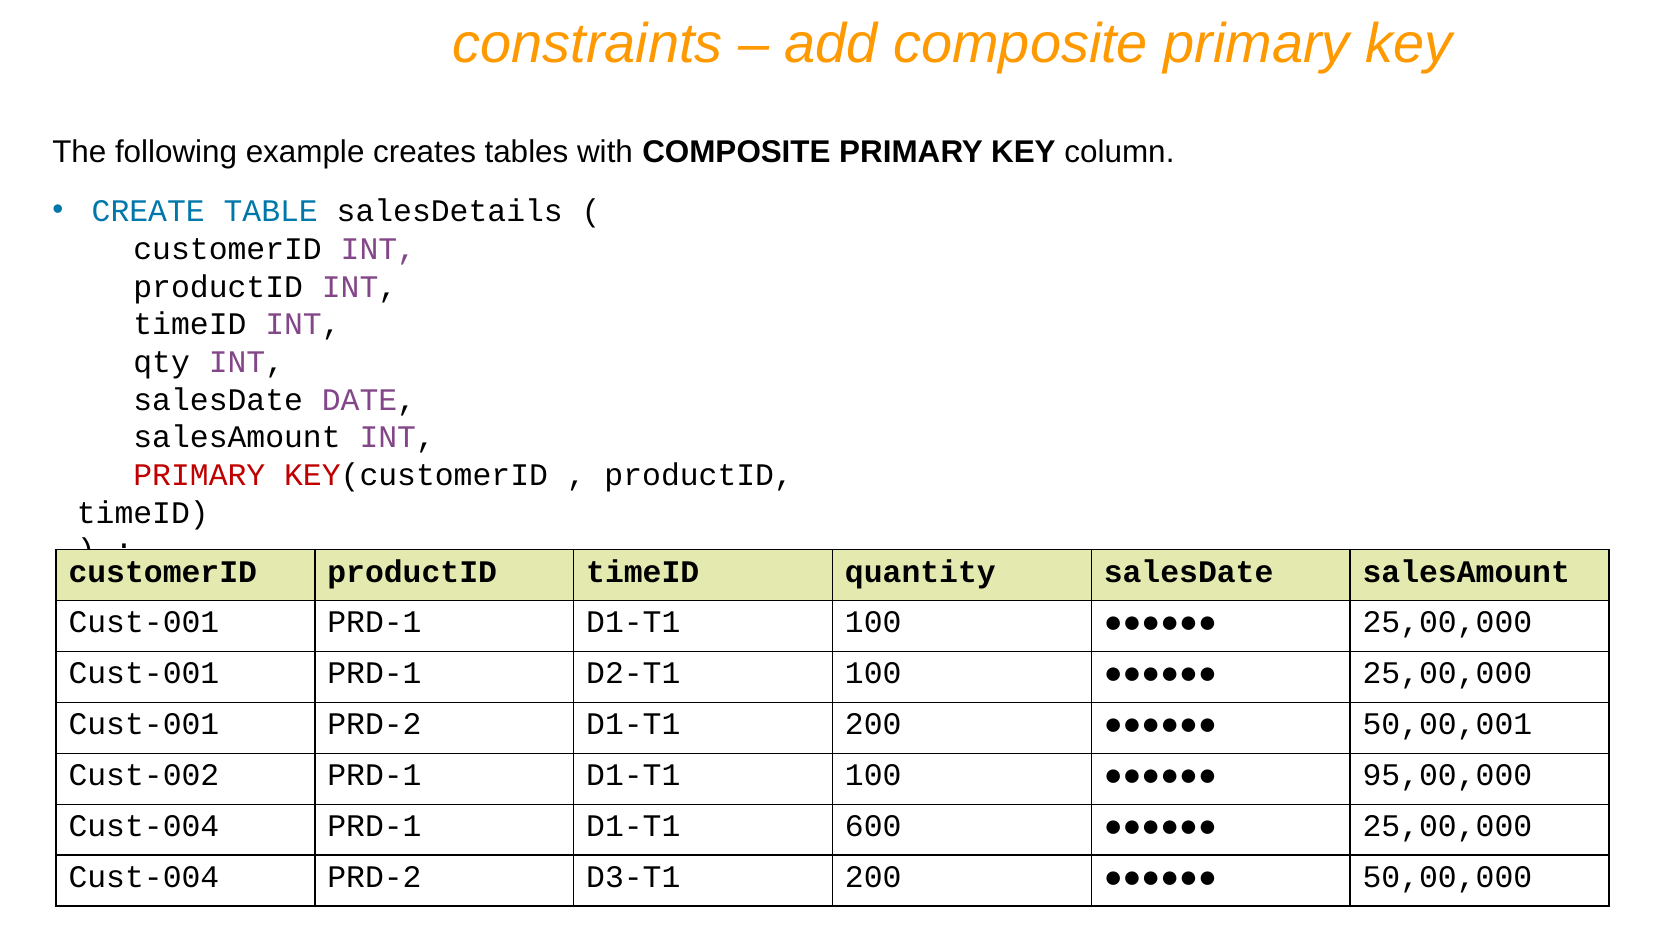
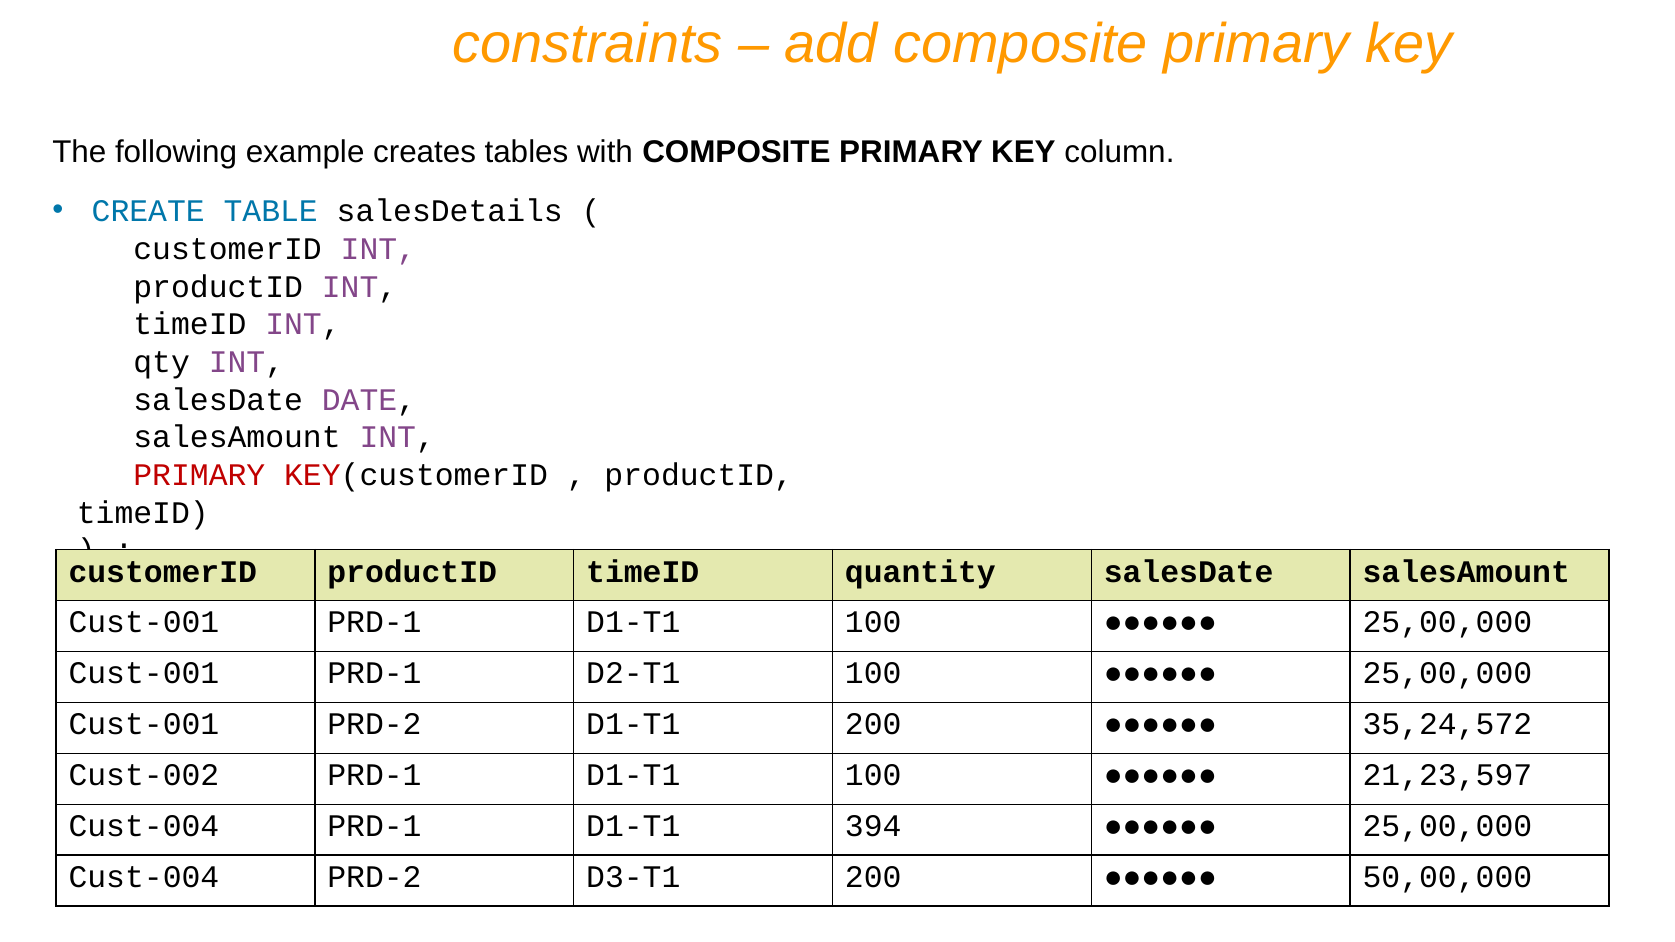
50,00,001: 50,00,001 -> 35,24,572
95,00,000: 95,00,000 -> 21,23,597
600: 600 -> 394
